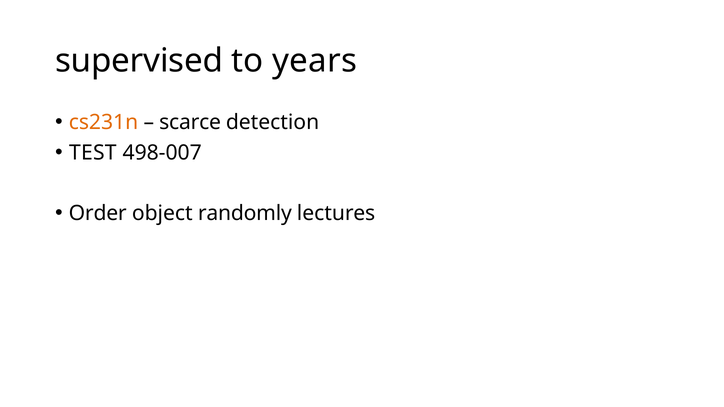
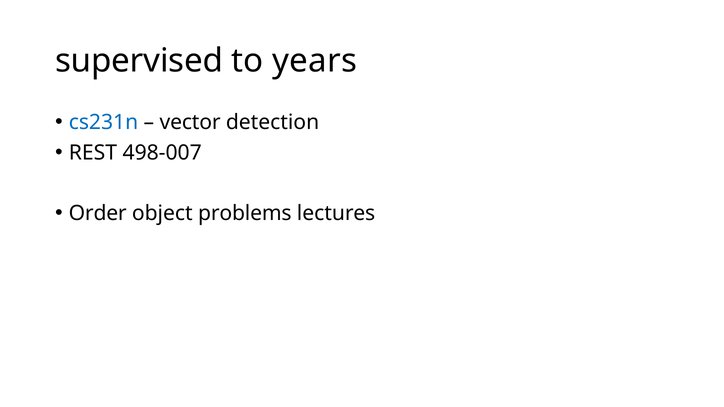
cs231n colour: orange -> blue
scarce: scarce -> vector
TEST: TEST -> REST
randomly: randomly -> problems
